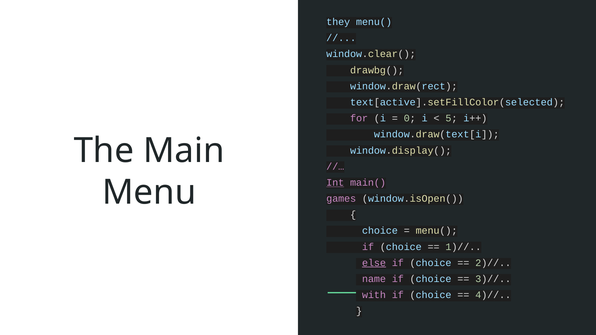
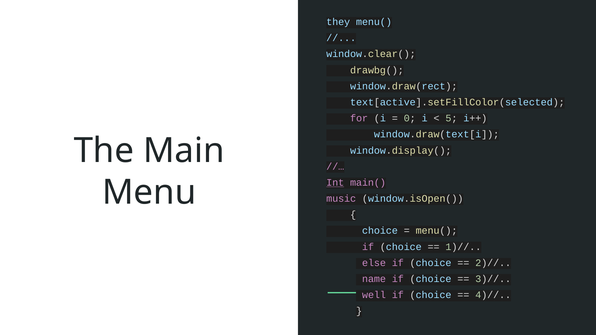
games: games -> music
else underline: present -> none
with: with -> well
